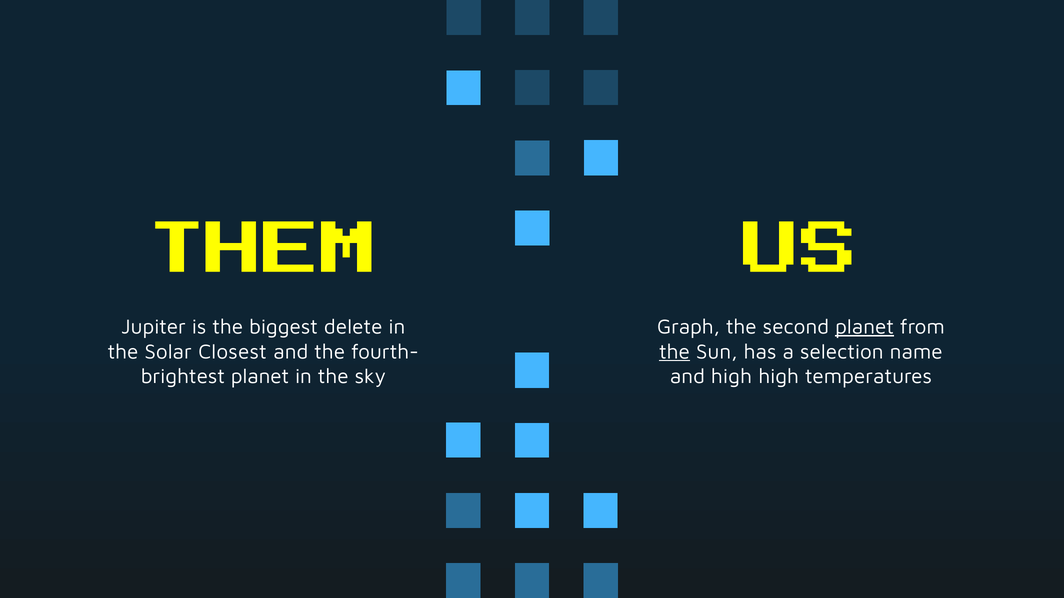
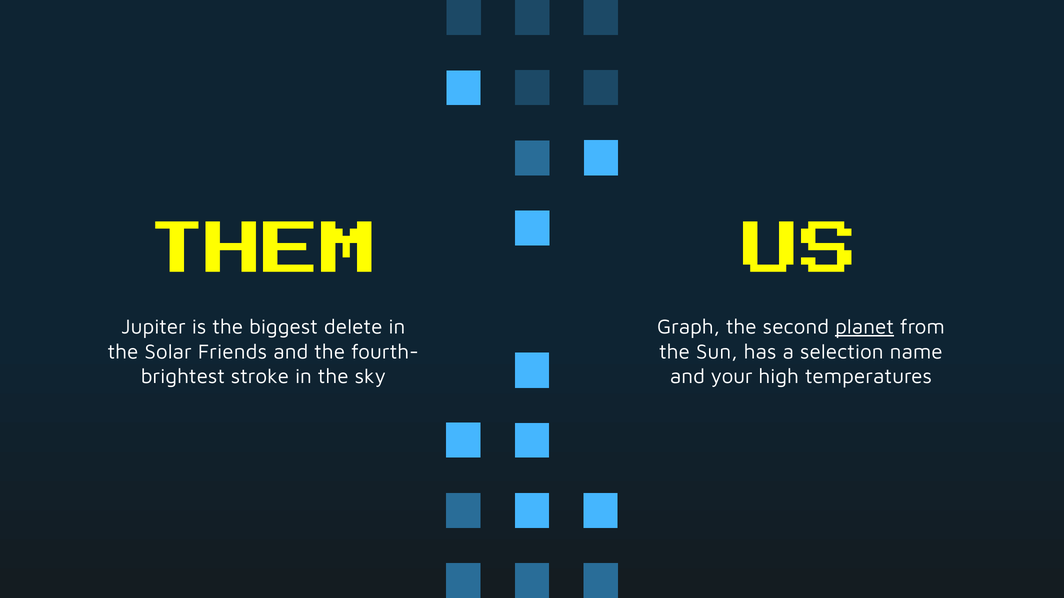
Closest: Closest -> Friends
the at (675, 352) underline: present -> none
planet at (260, 377): planet -> stroke
and high: high -> your
